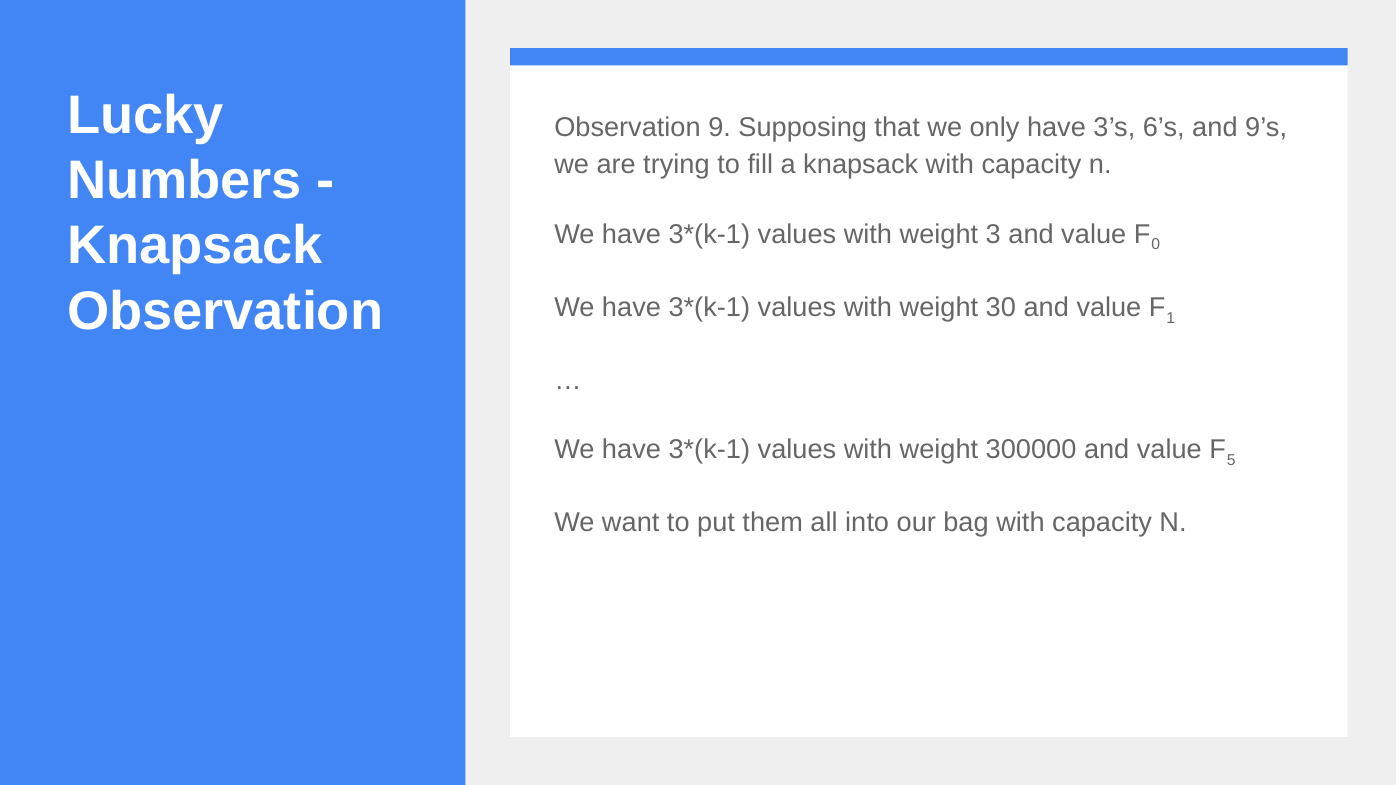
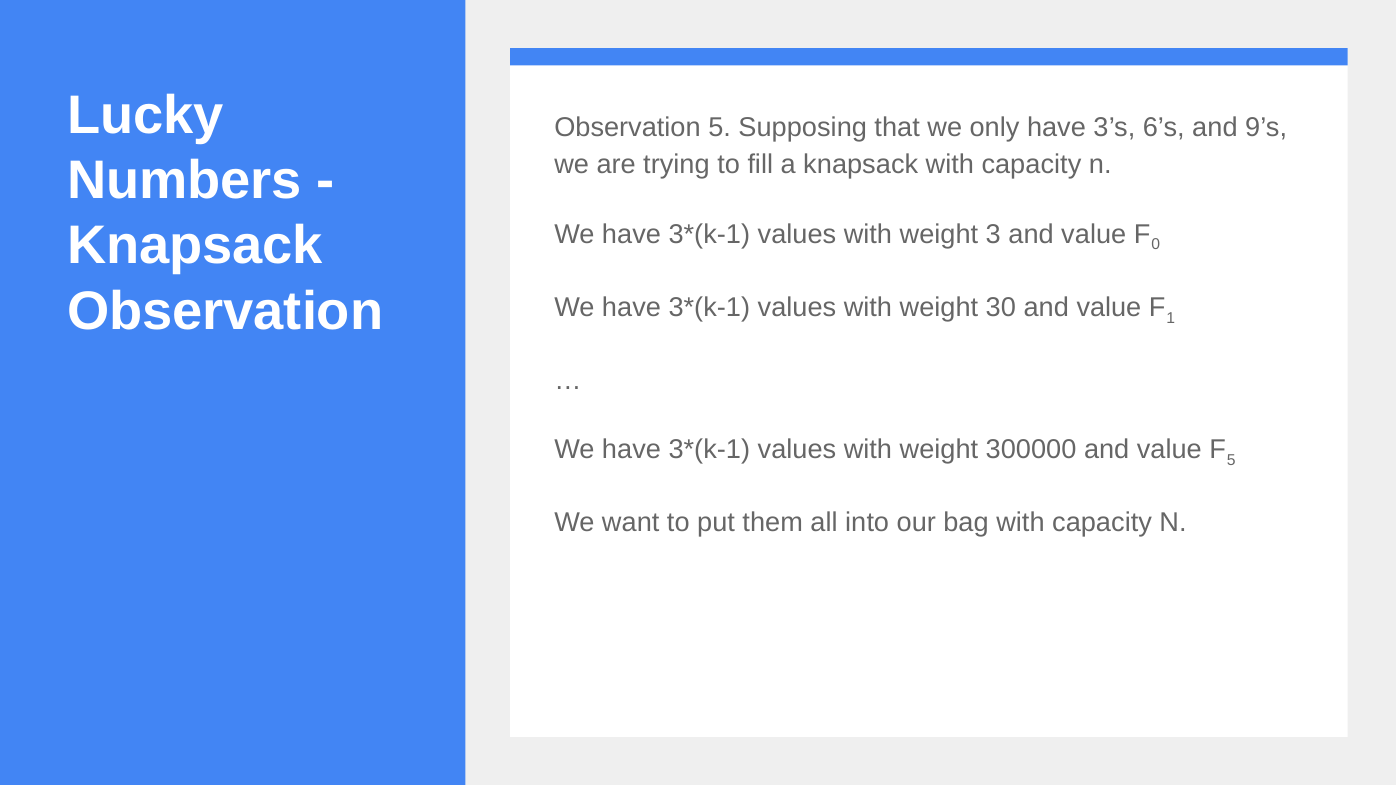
Observation 9: 9 -> 5
